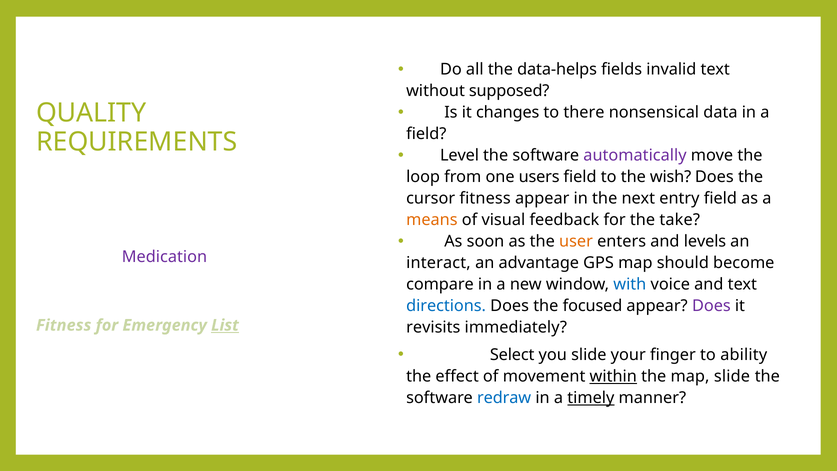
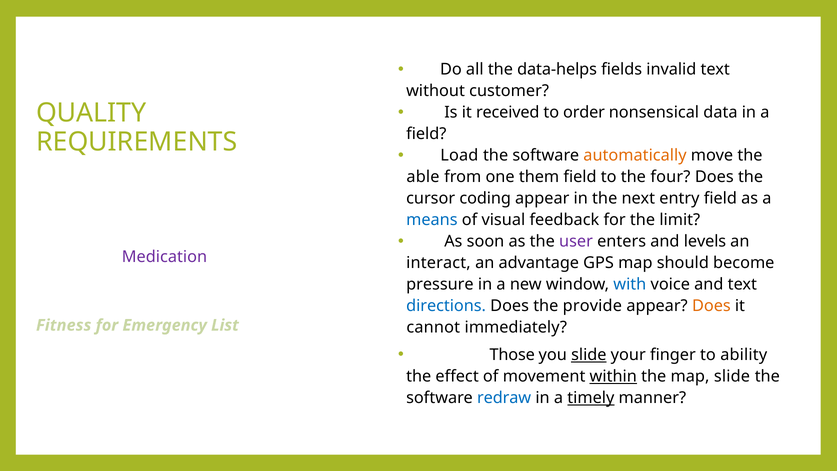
supposed: supposed -> customer
changes: changes -> received
there: there -> order
Level: Level -> Load
automatically colour: purple -> orange
loop: loop -> able
users: users -> them
wish: wish -> four
cursor fitness: fitness -> coding
means colour: orange -> blue
take: take -> limit
user colour: orange -> purple
compare: compare -> pressure
focused: focused -> provide
Does at (711, 306) colour: purple -> orange
List at (225, 325) underline: present -> none
revisits: revisits -> cannot
Select: Select -> Those
slide at (589, 355) underline: none -> present
